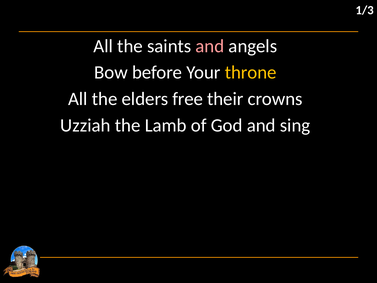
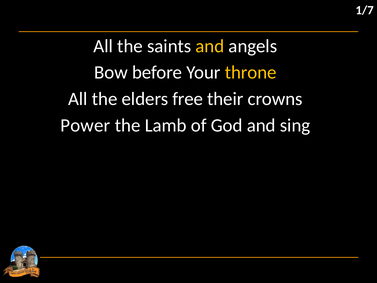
1/3: 1/3 -> 1/7
and at (210, 46) colour: pink -> yellow
Uzziah: Uzziah -> Power
